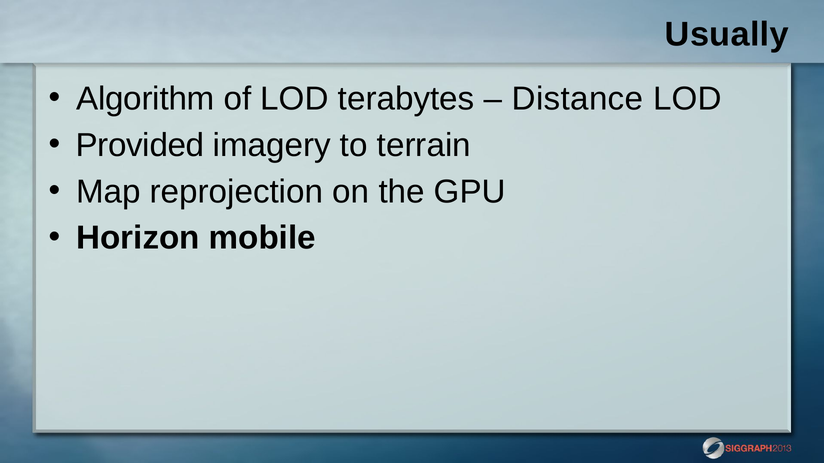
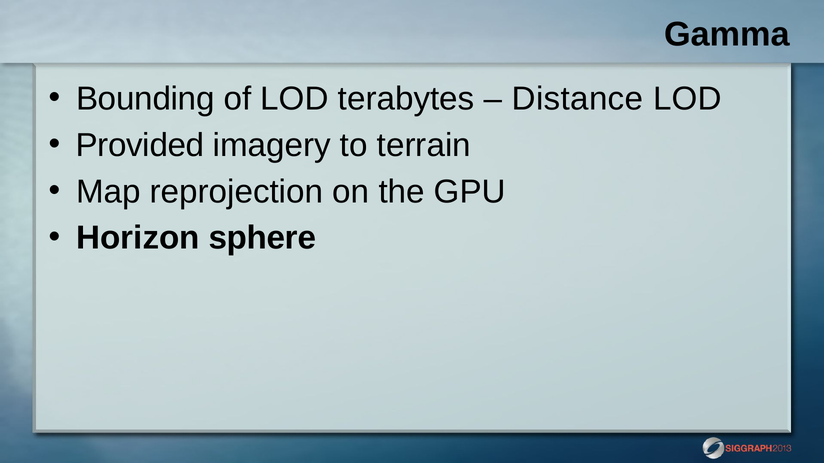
Usually: Usually -> Gamma
Algorithm: Algorithm -> Bounding
mobile: mobile -> sphere
